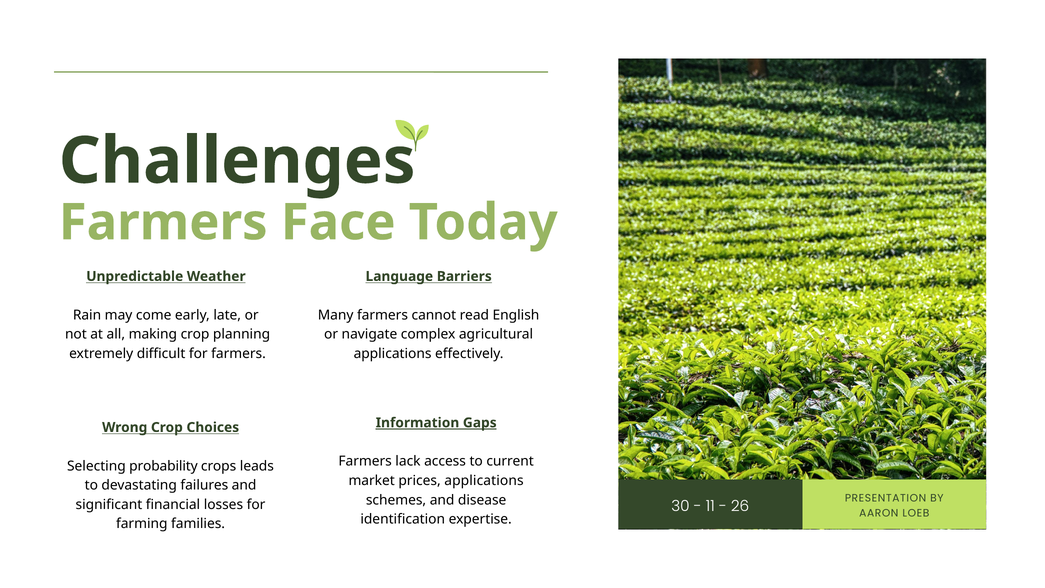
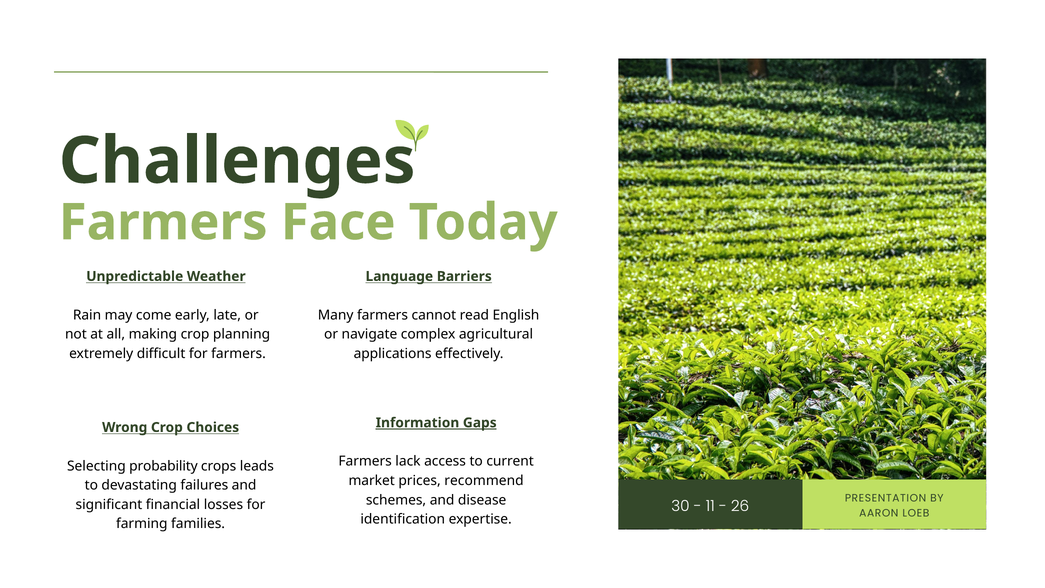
prices applications: applications -> recommend
